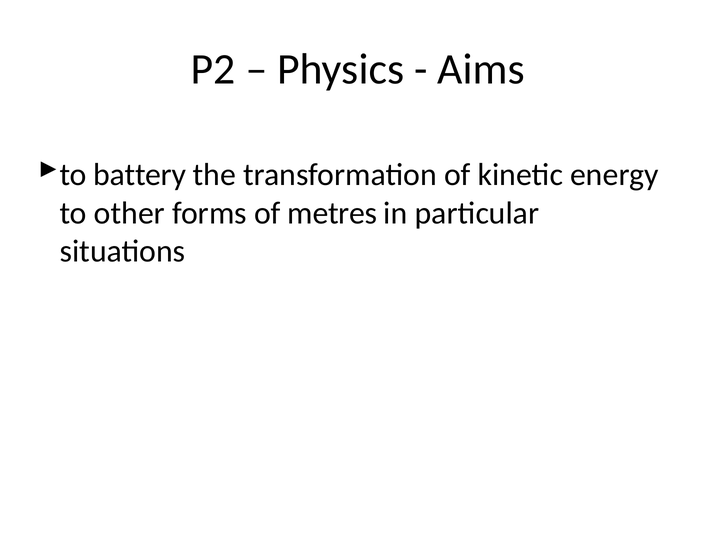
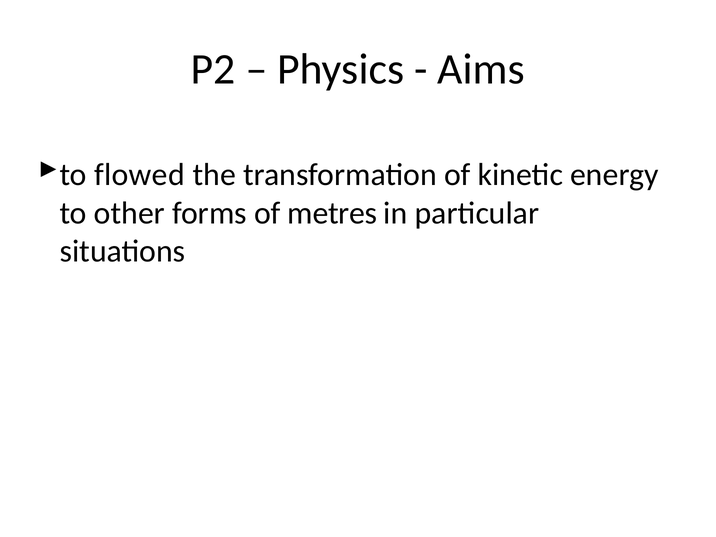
battery: battery -> flowed
